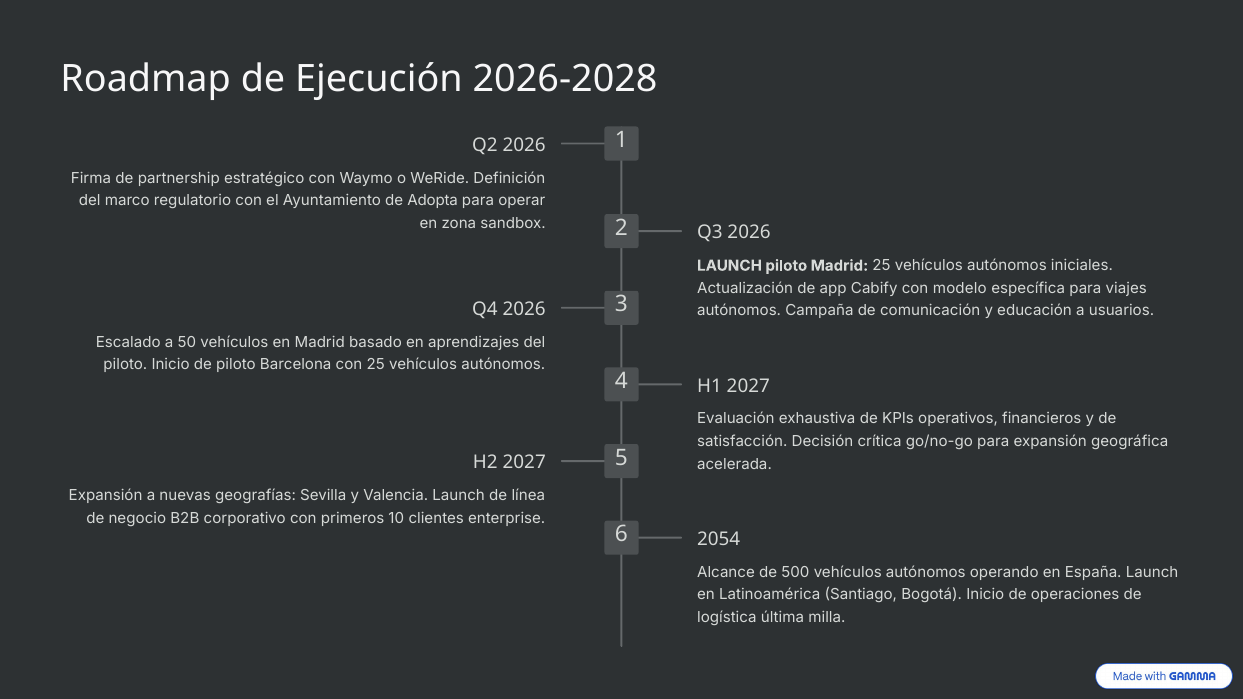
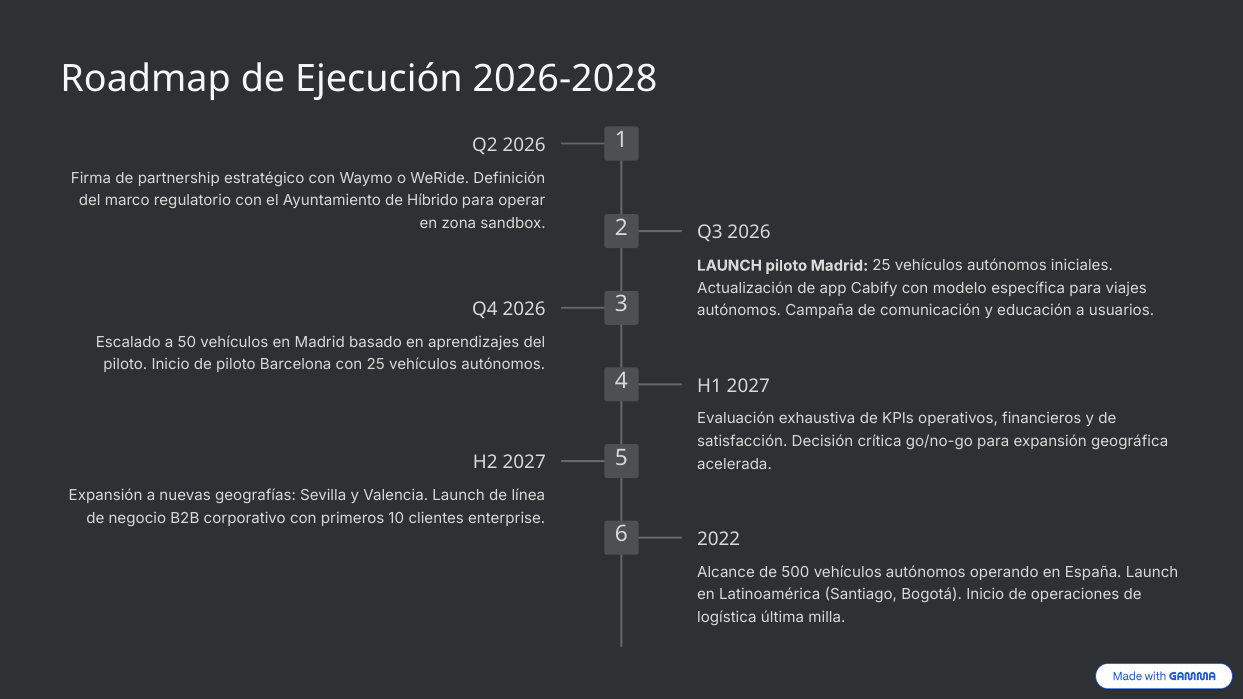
Adopta: Adopta -> Híbrido
2054: 2054 -> 2022
